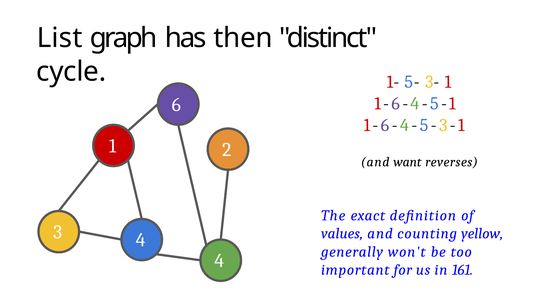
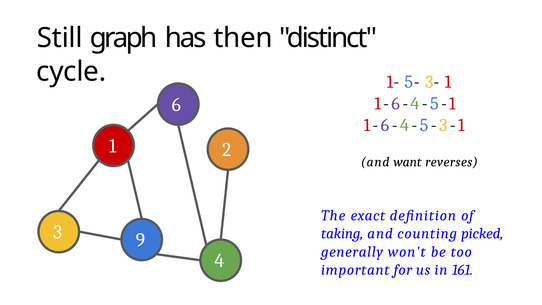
List: List -> Still
3 4: 4 -> 9
values: values -> taking
yellow: yellow -> picked
